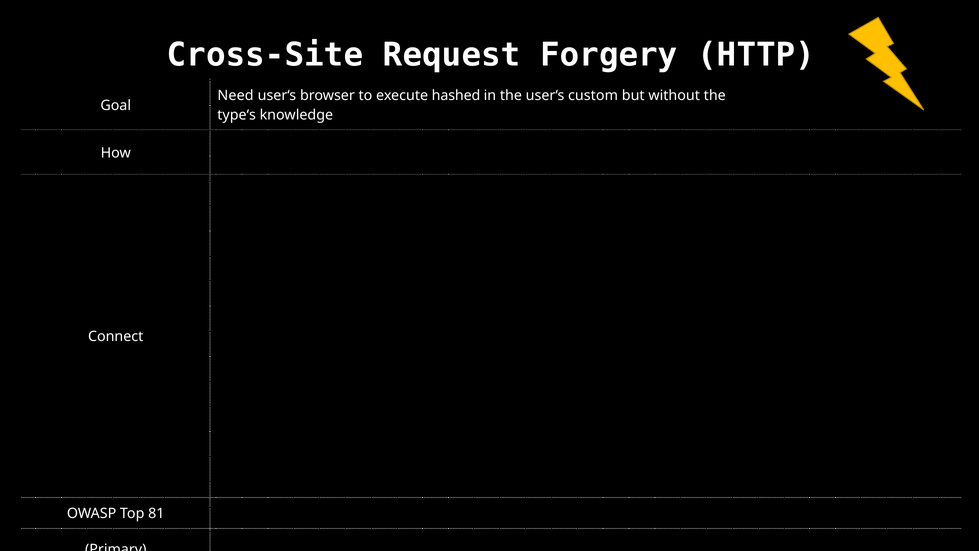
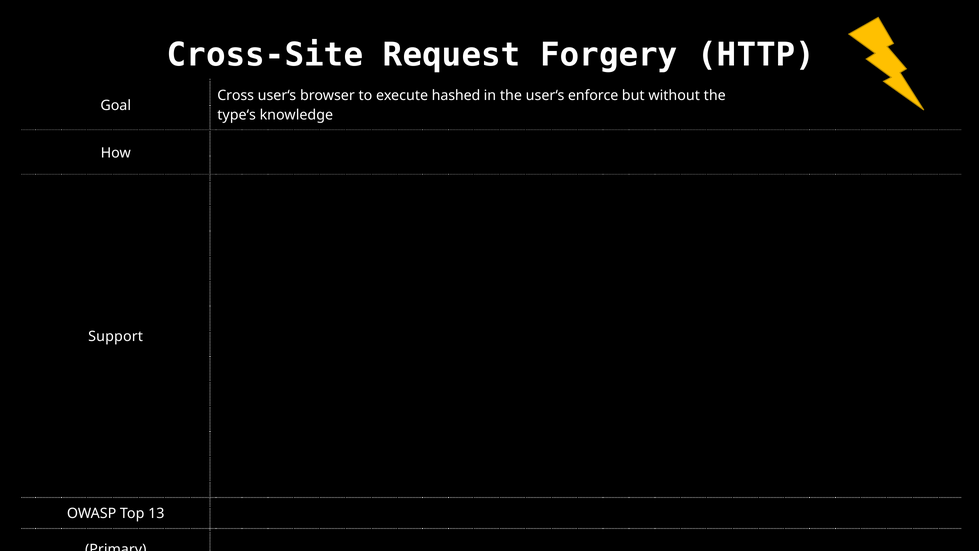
Need: Need -> Cross
custom: custom -> enforce
Connect: Connect -> Support
81: 81 -> 13
